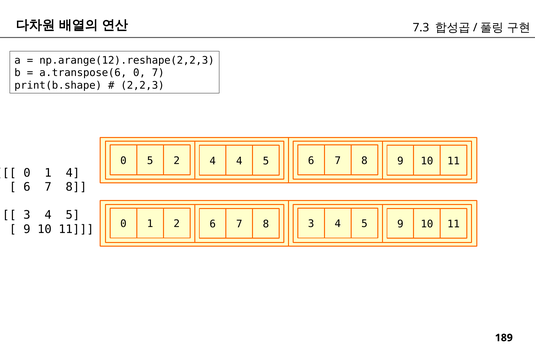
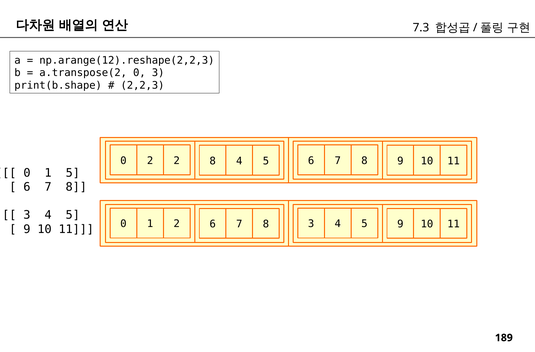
a.transpose(6: a.transpose(6 -> a.transpose(2
0 7: 7 -> 3
0 5: 5 -> 2
2 4: 4 -> 8
1 4: 4 -> 5
